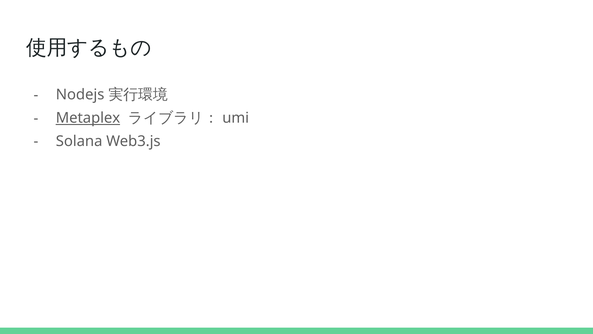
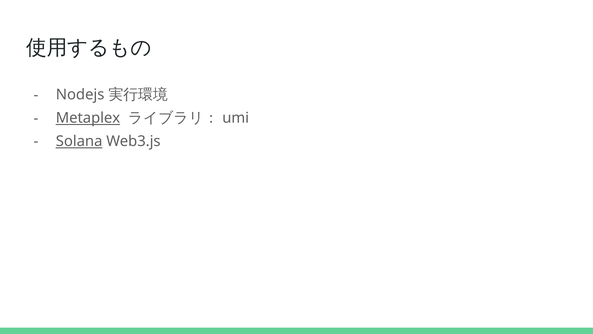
Solana underline: none -> present
